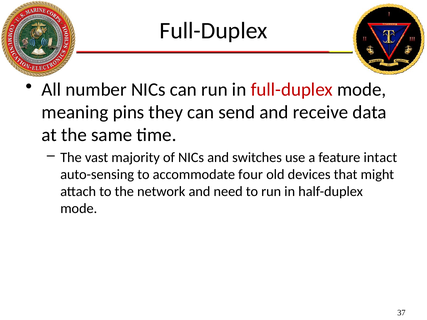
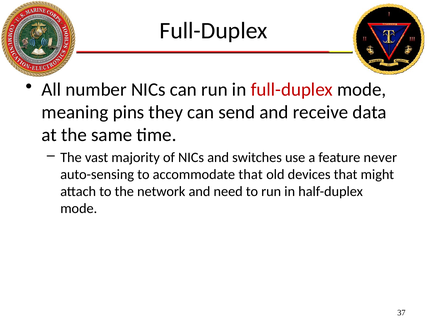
intact: intact -> never
accommodate four: four -> that
